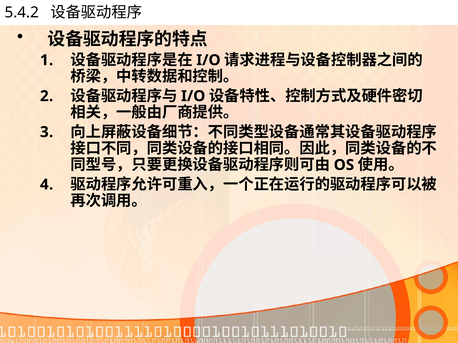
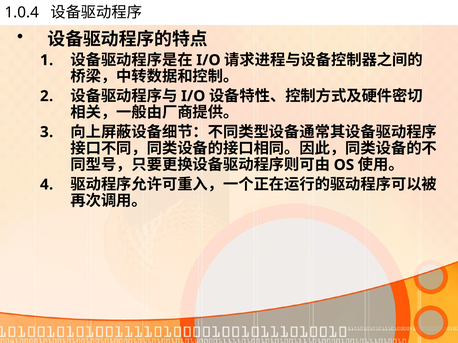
5.4.2: 5.4.2 -> 1.0.4
